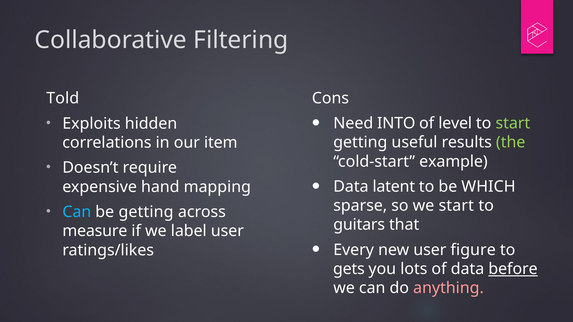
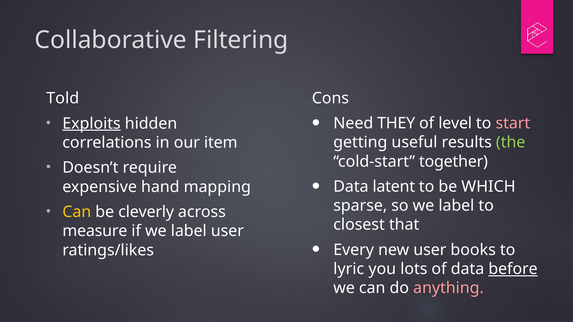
INTO: INTO -> THEY
start at (513, 123) colour: light green -> pink
Exploits underline: none -> present
example: example -> together
so we start: start -> label
Can at (77, 212) colour: light blue -> yellow
be getting: getting -> cleverly
guitars: guitars -> closest
figure: figure -> books
gets: gets -> lyric
